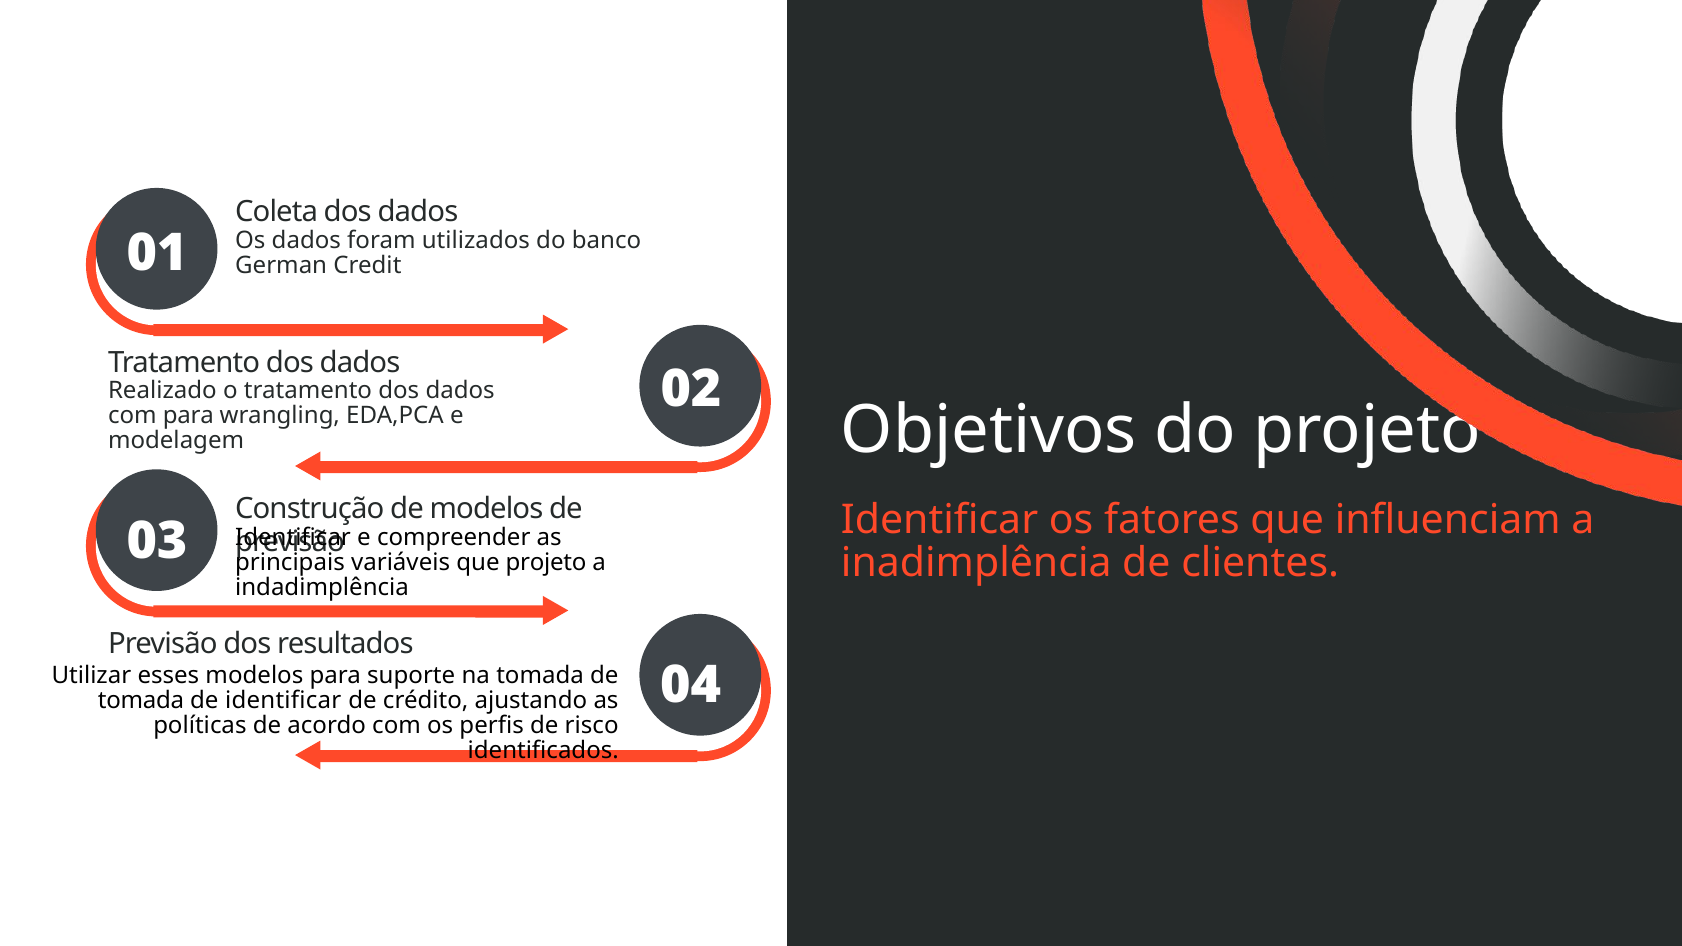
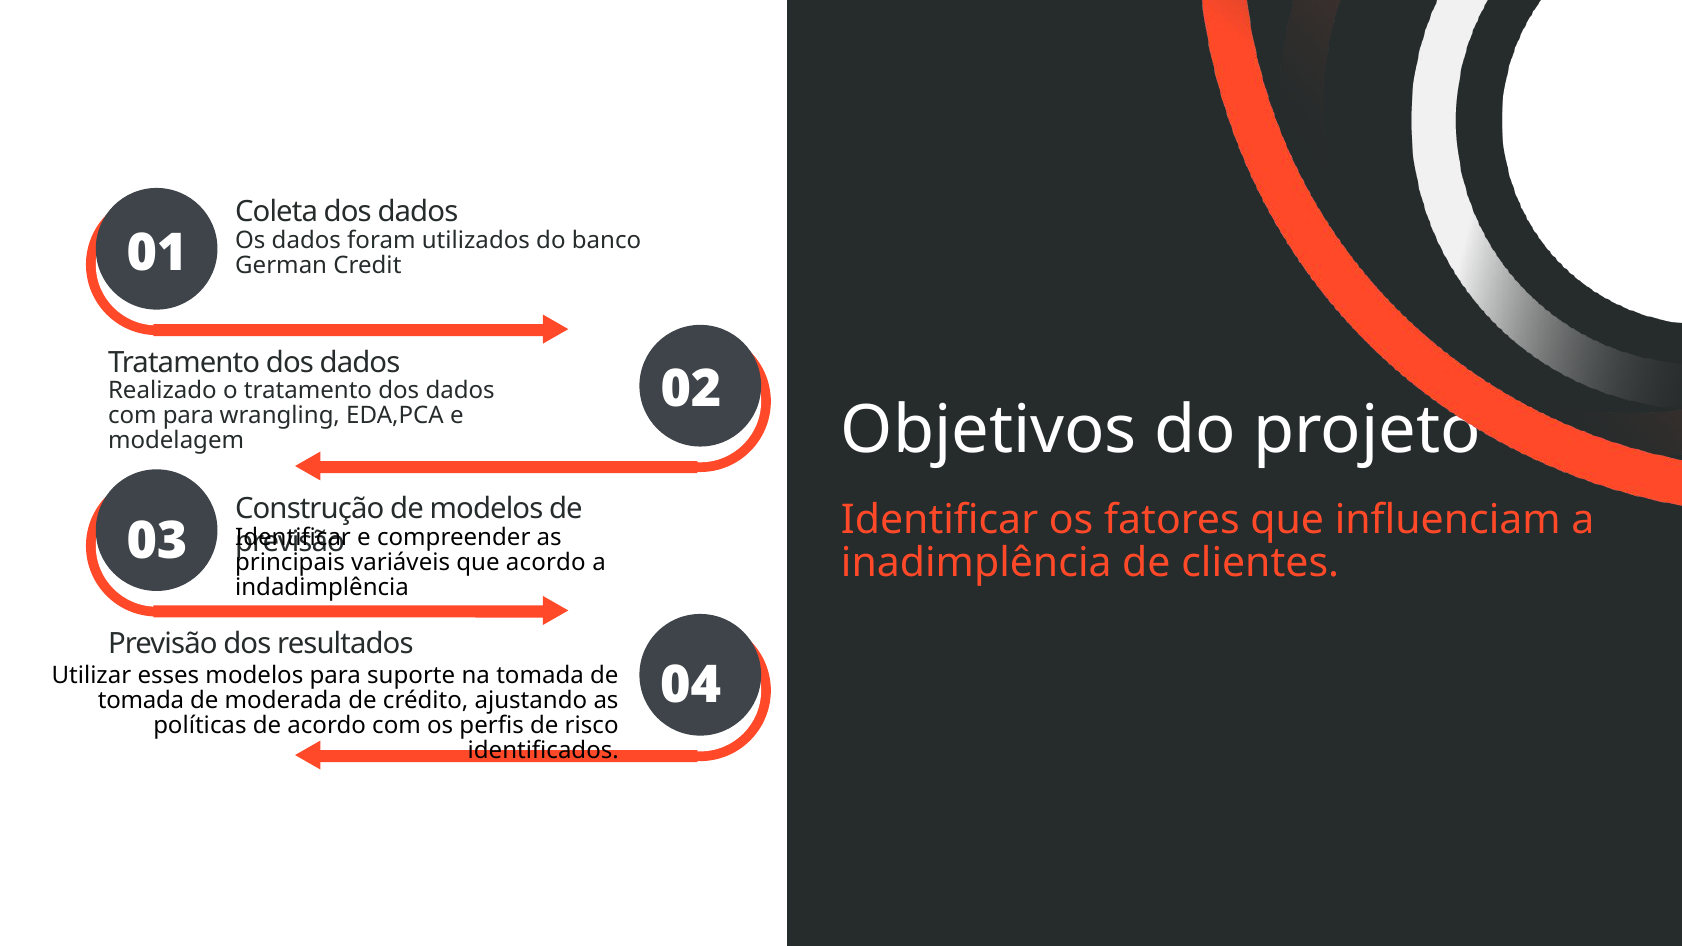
que projeto: projeto -> acordo
de identificar: identificar -> moderada
